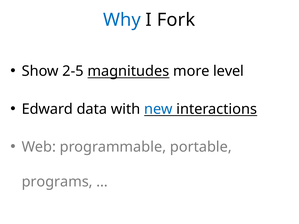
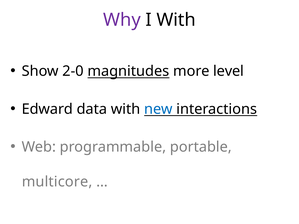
Why colour: blue -> purple
I Fork: Fork -> With
2-5: 2-5 -> 2-0
programs: programs -> multicore
